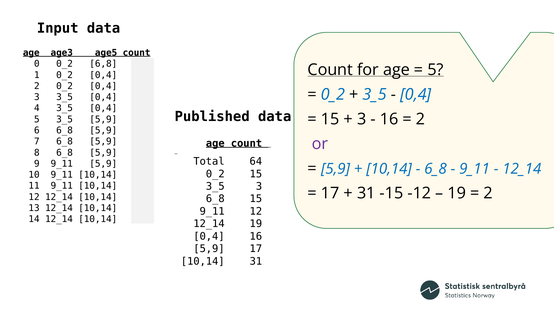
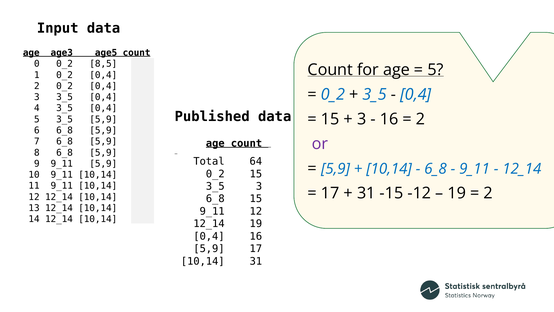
6,8: 6,8 -> 8,5
